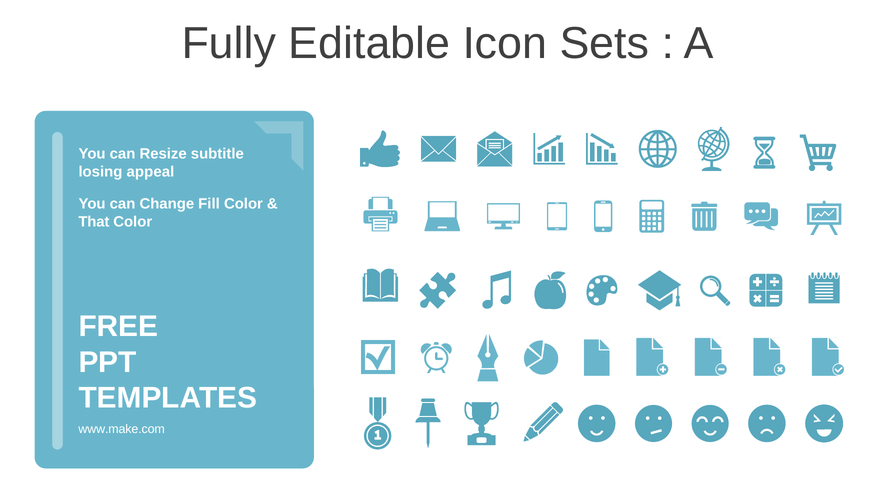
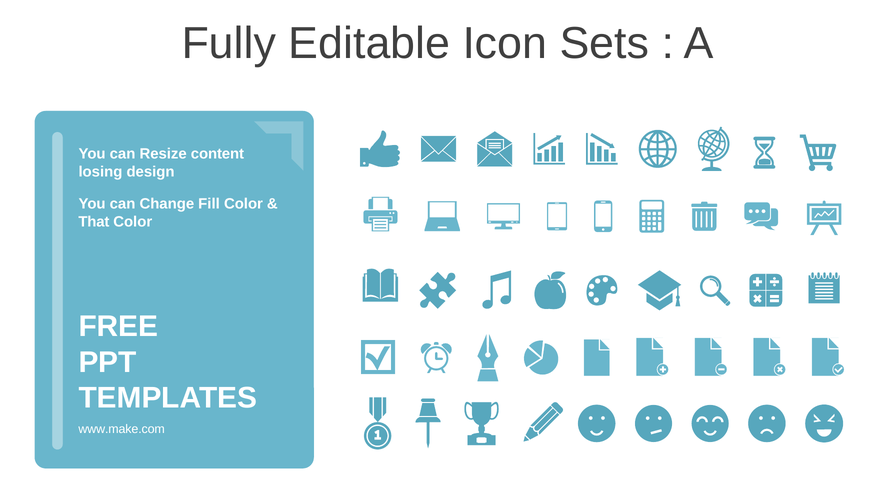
subtitle: subtitle -> content
appeal: appeal -> design
